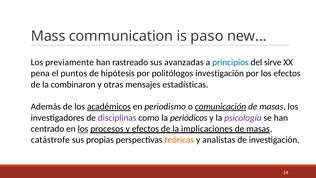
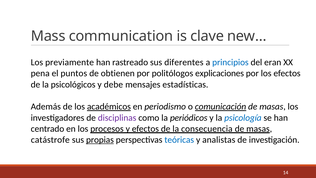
paso: paso -> clave
avanzadas: avanzadas -> diferentes
sirve: sirve -> eran
hipótesis: hipótesis -> obtienen
politólogos investigación: investigación -> explicaciones
combinaron: combinaron -> psicológicos
otras: otras -> debe
psicología colour: purple -> blue
los at (83, 129) underline: present -> none
implicaciones: implicaciones -> consecuencia
propias underline: none -> present
teóricas colour: orange -> blue
